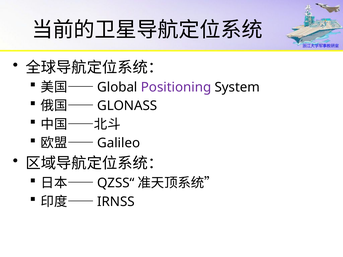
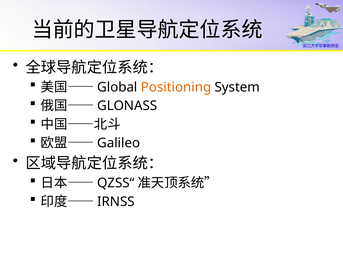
Positioning colour: purple -> orange
